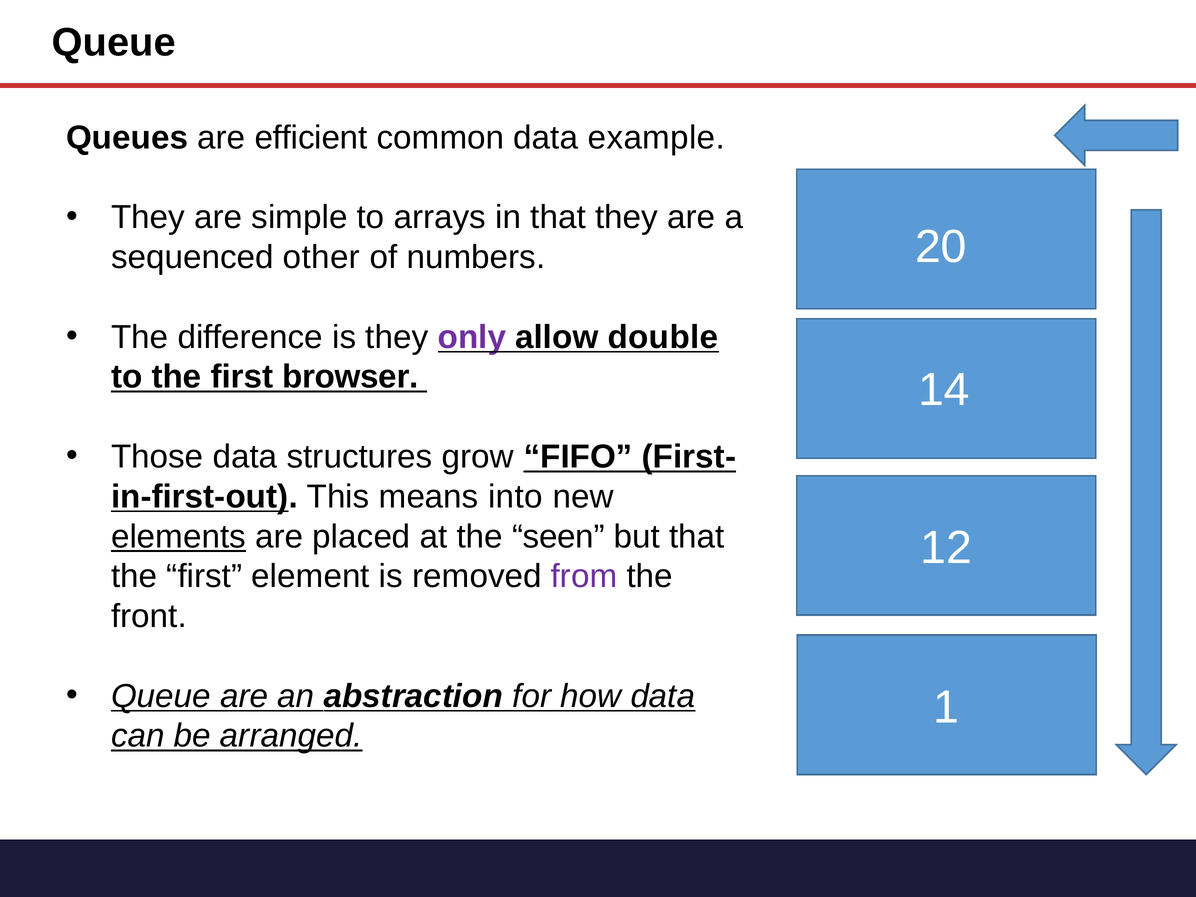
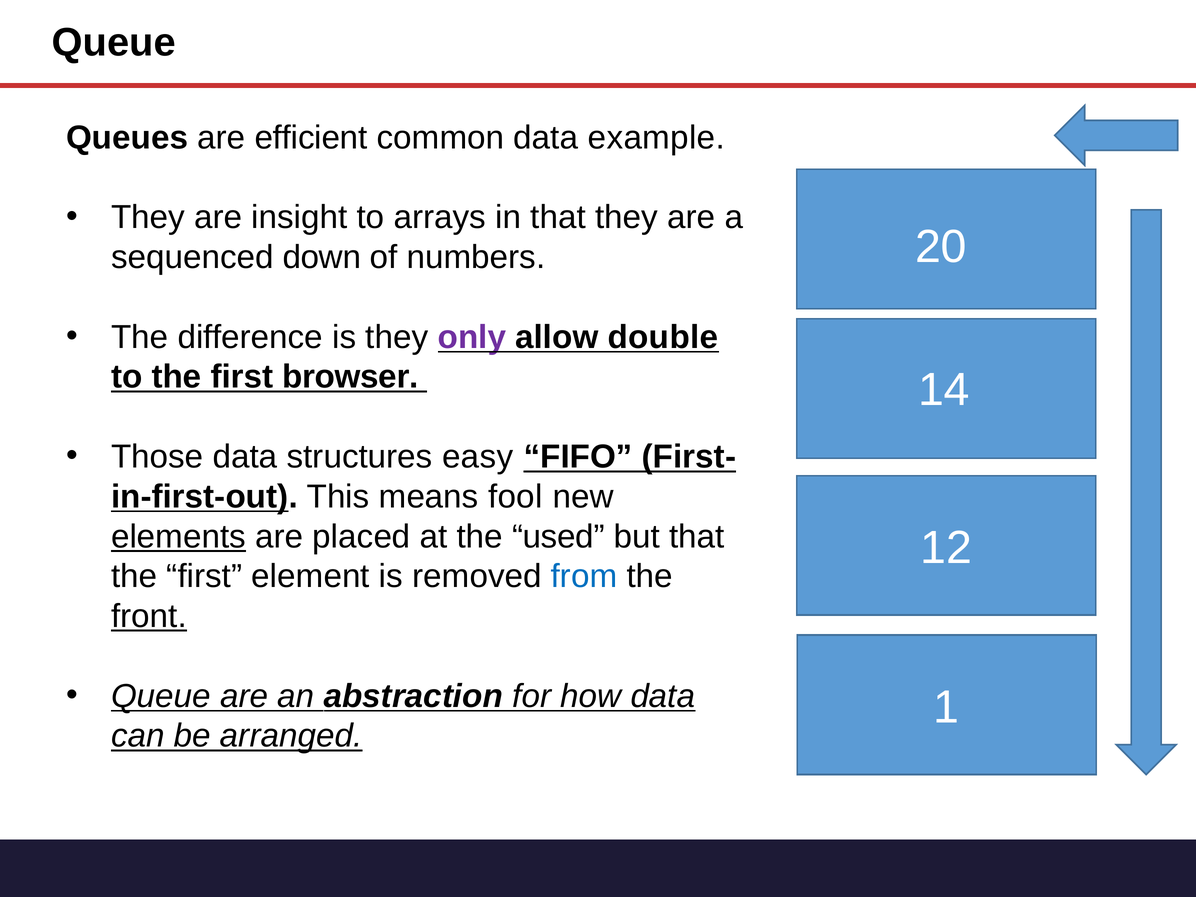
simple: simple -> insight
other: other -> down
grow: grow -> easy
into: into -> fool
seen: seen -> used
from colour: purple -> blue
front underline: none -> present
